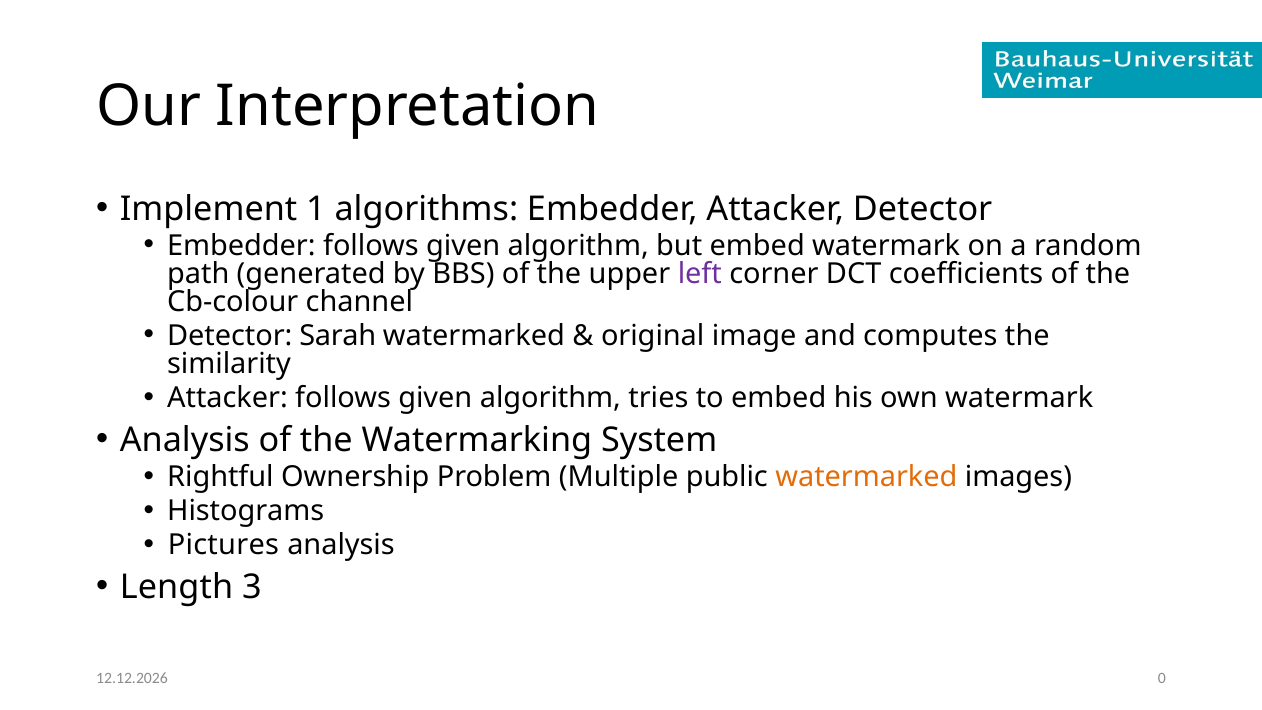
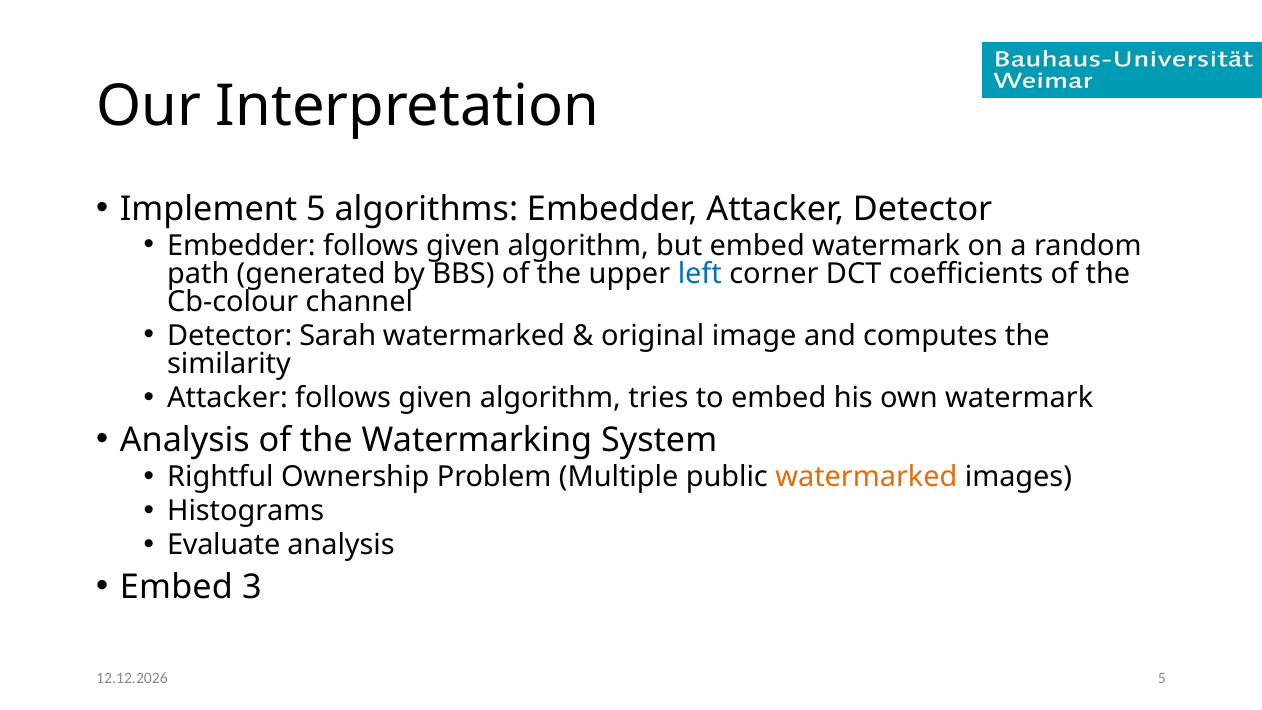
Implement 1: 1 -> 5
left colour: purple -> blue
Pictures: Pictures -> Evaluate
Length at (177, 587): Length -> Embed
0 at (1162, 678): 0 -> 5
